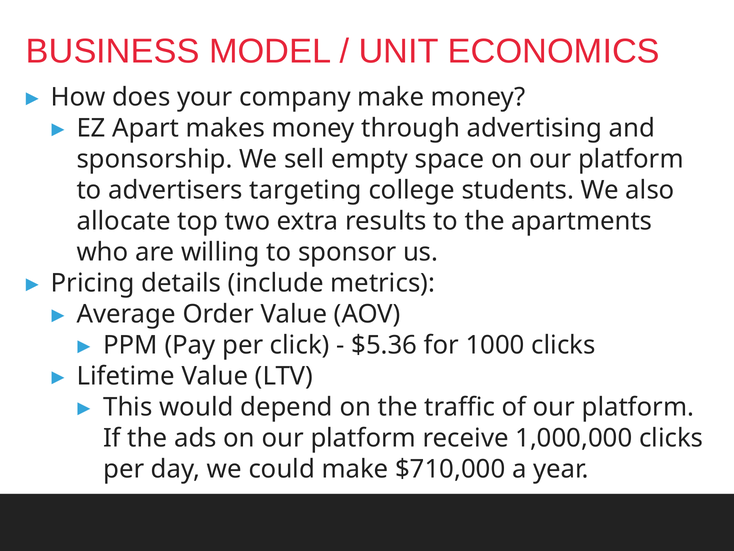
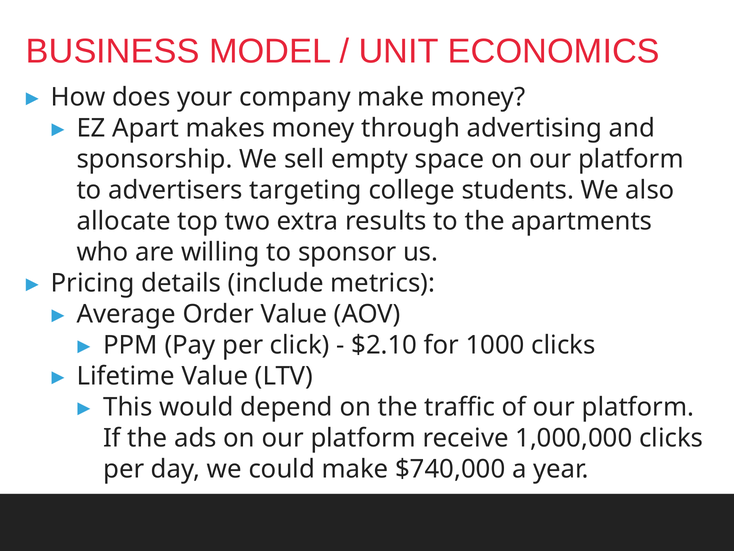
$5.36: $5.36 -> $2.10
$710,000: $710,000 -> $740,000
